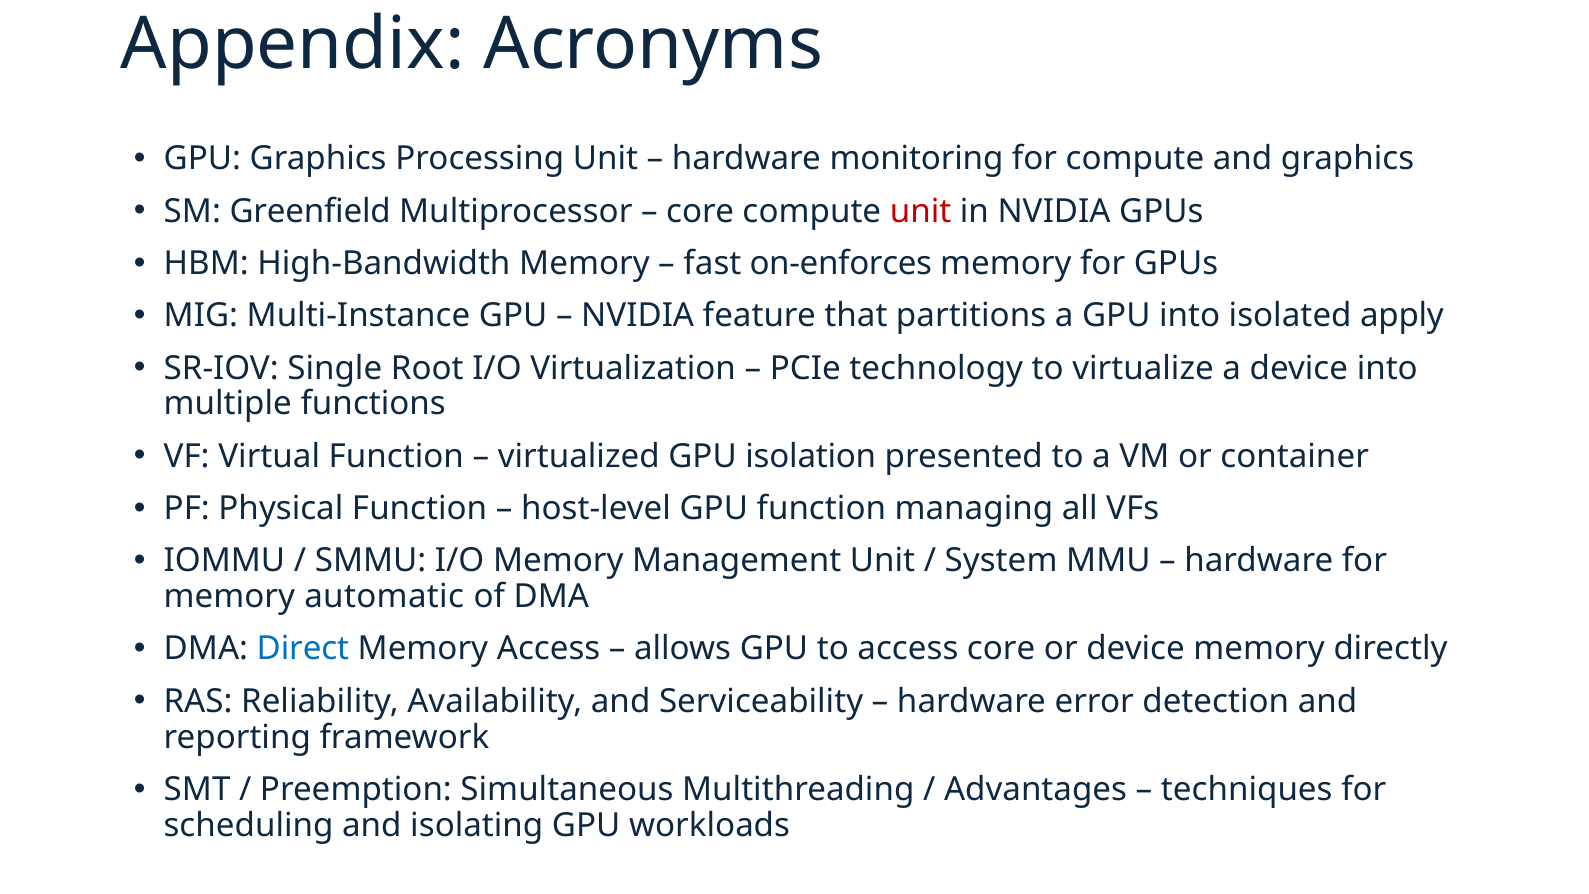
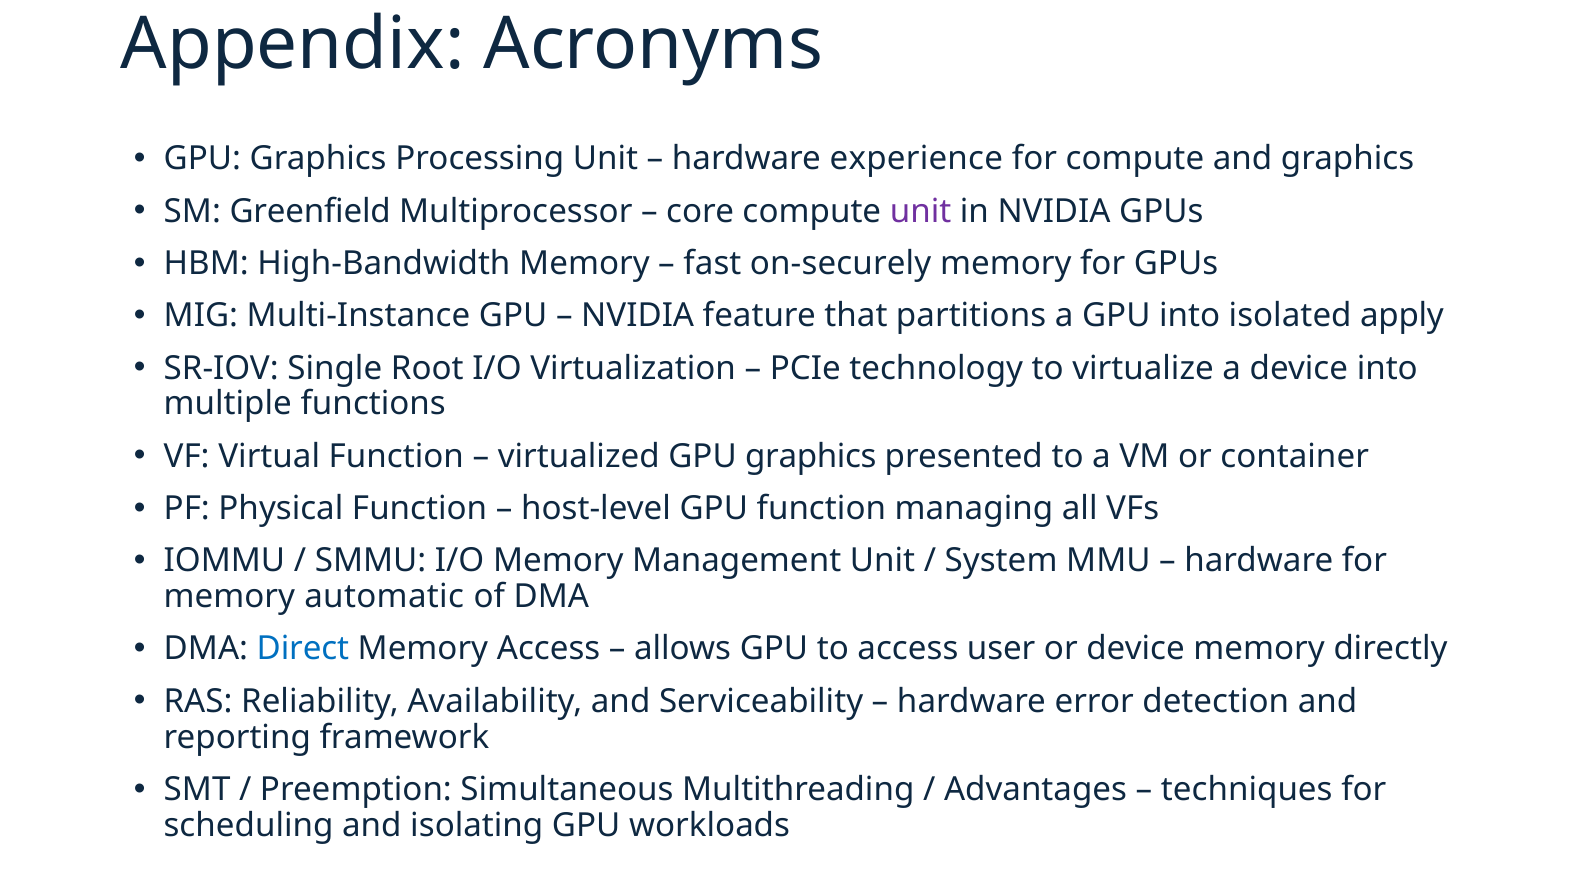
monitoring: monitoring -> experience
unit at (921, 211) colour: red -> purple
on‑enforces: on‑enforces -> on‑securely
virtualized GPU isolation: isolation -> graphics
access core: core -> user
